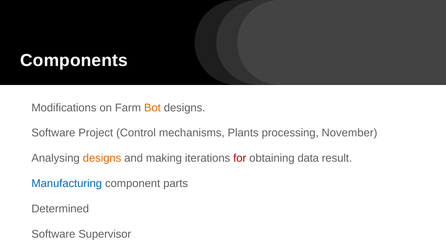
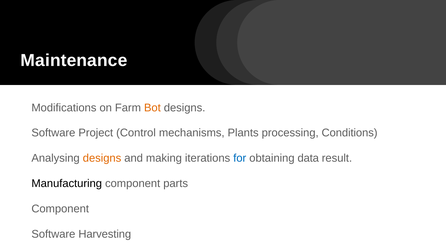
Components: Components -> Maintenance
November: November -> Conditions
for colour: red -> blue
Manufacturing colour: blue -> black
Determined at (60, 209): Determined -> Component
Supervisor: Supervisor -> Harvesting
